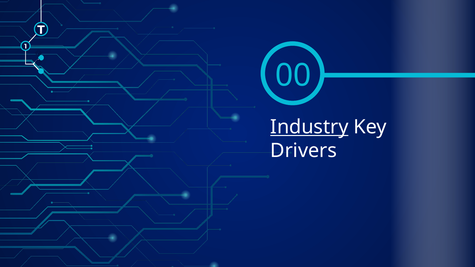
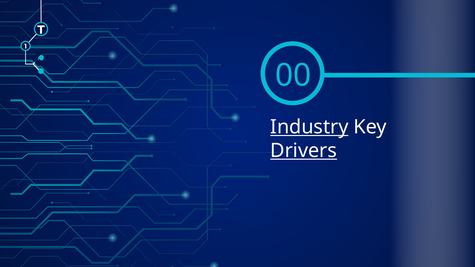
Drivers underline: none -> present
